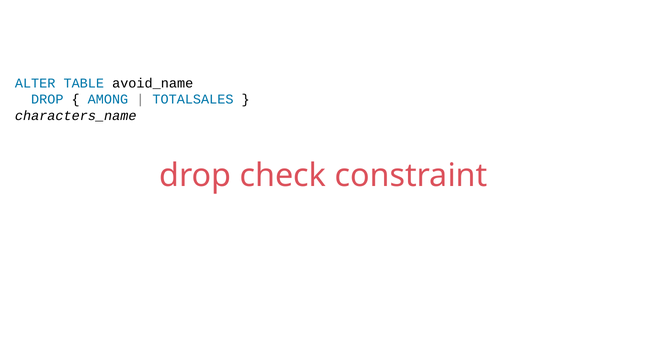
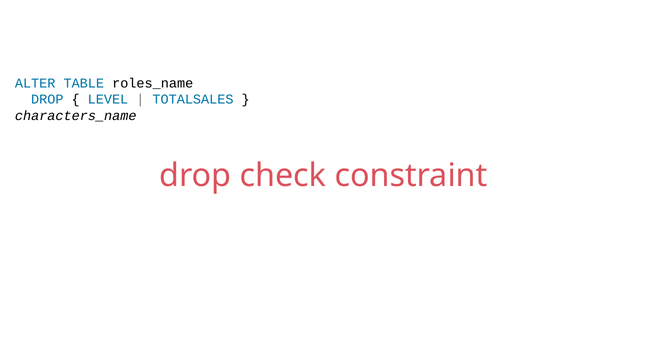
avoid_name: avoid_name -> roles_name
AMONG: AMONG -> LEVEL
